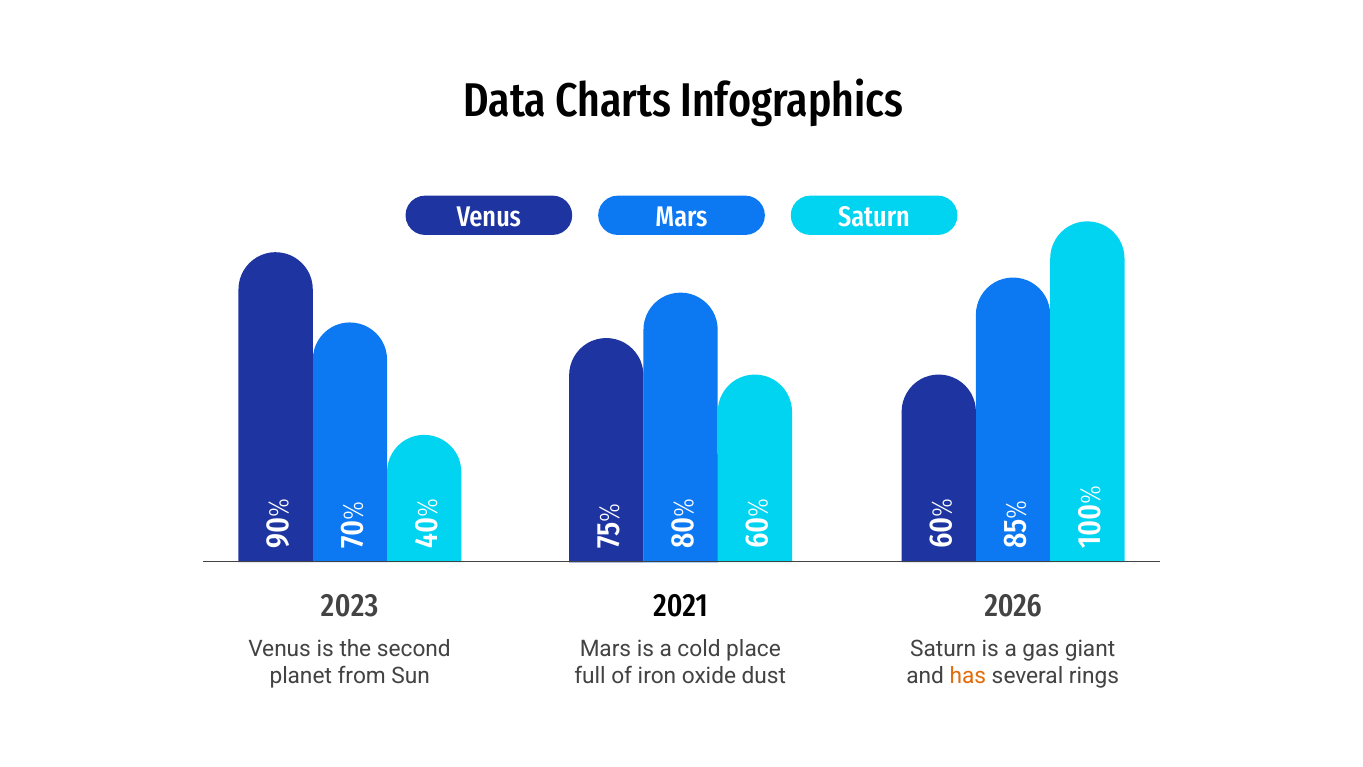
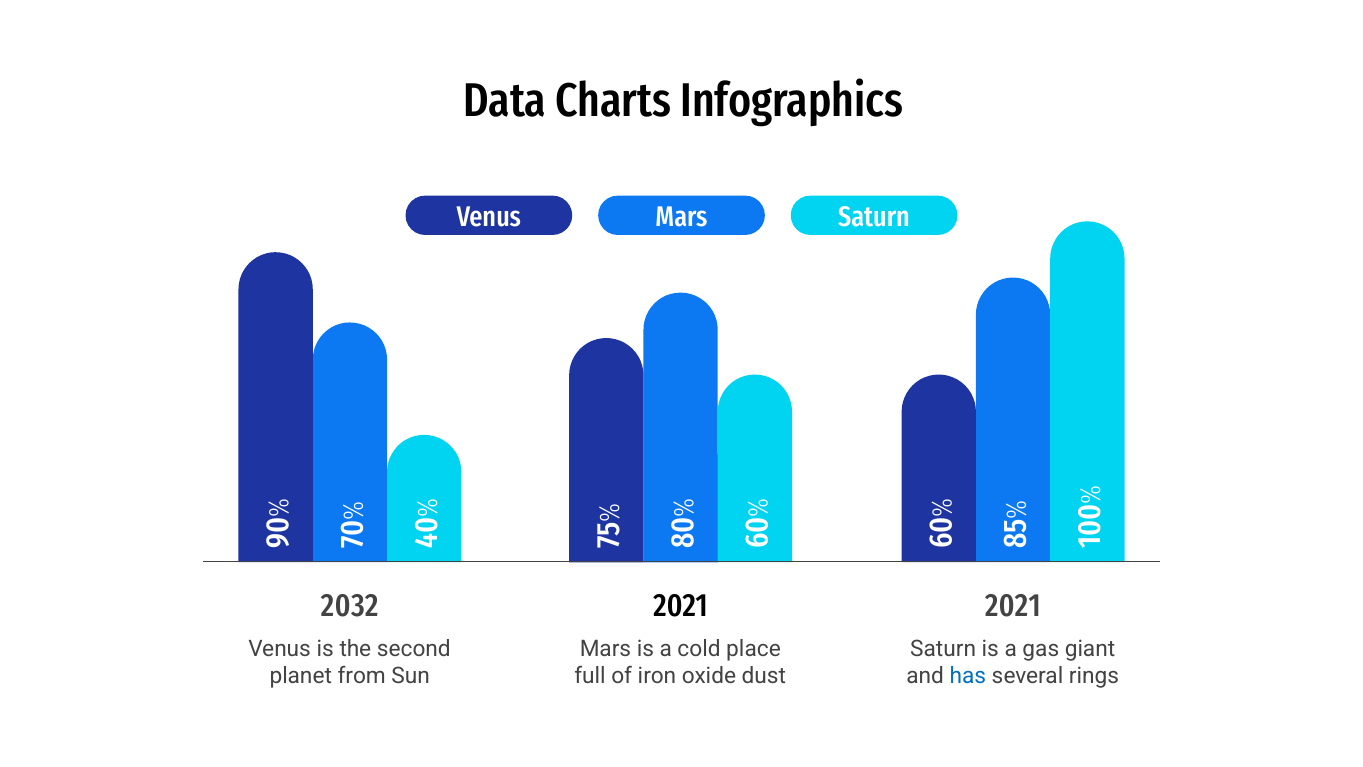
2023: 2023 -> 2032
2026 at (1013, 605): 2026 -> 2021
has colour: orange -> blue
